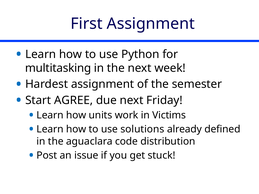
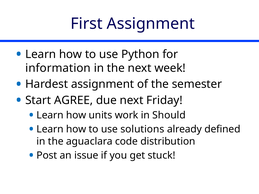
multitasking: multitasking -> information
Victims: Victims -> Should
